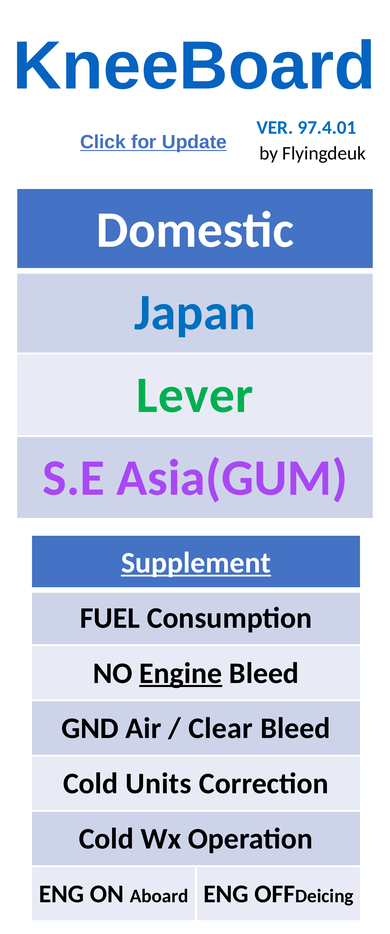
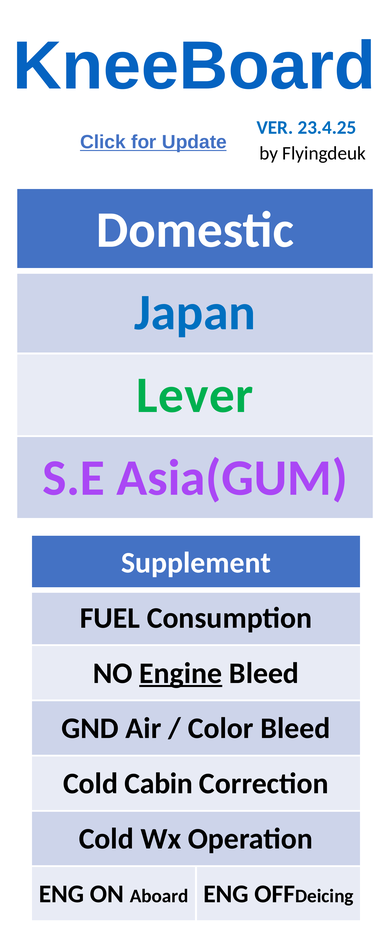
97.4.01: 97.4.01 -> 23.4.25
Supplement underline: present -> none
Clear: Clear -> Color
Units: Units -> Cabin
